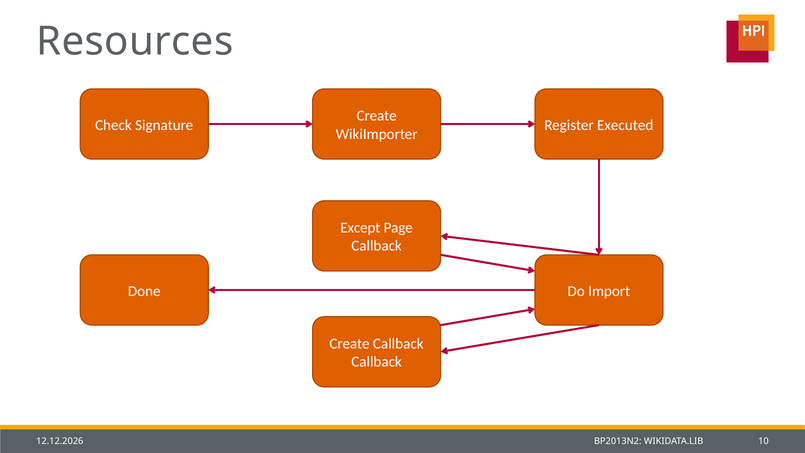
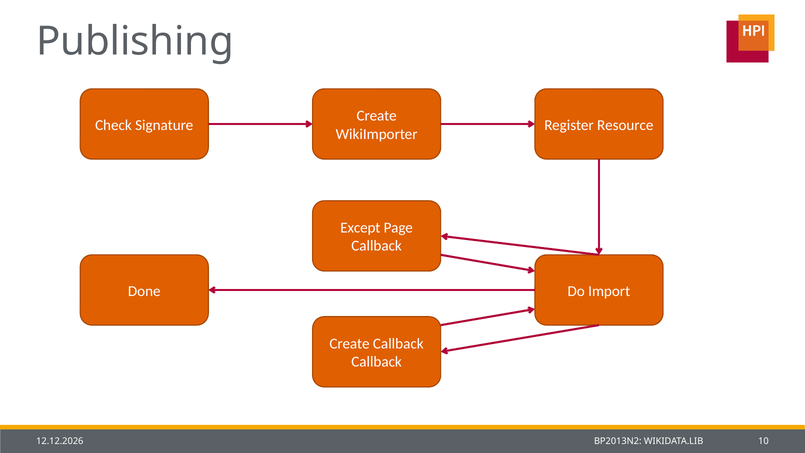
Resources: Resources -> Publishing
Executed: Executed -> Resource
